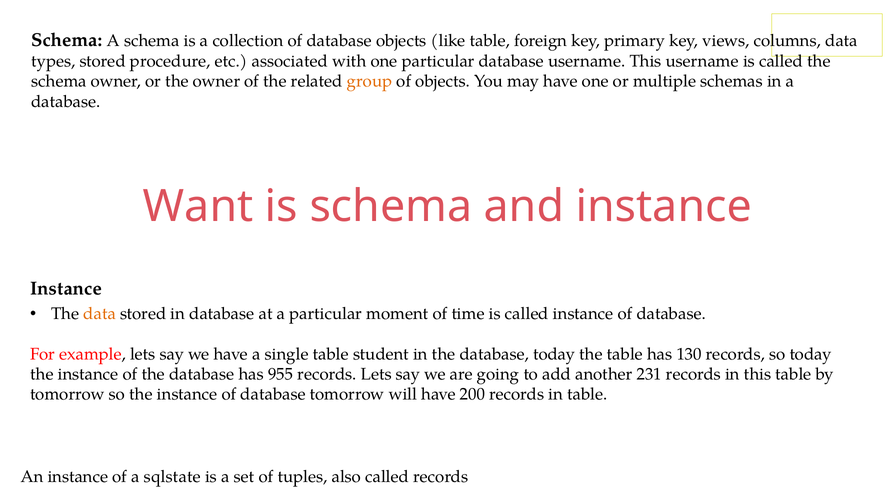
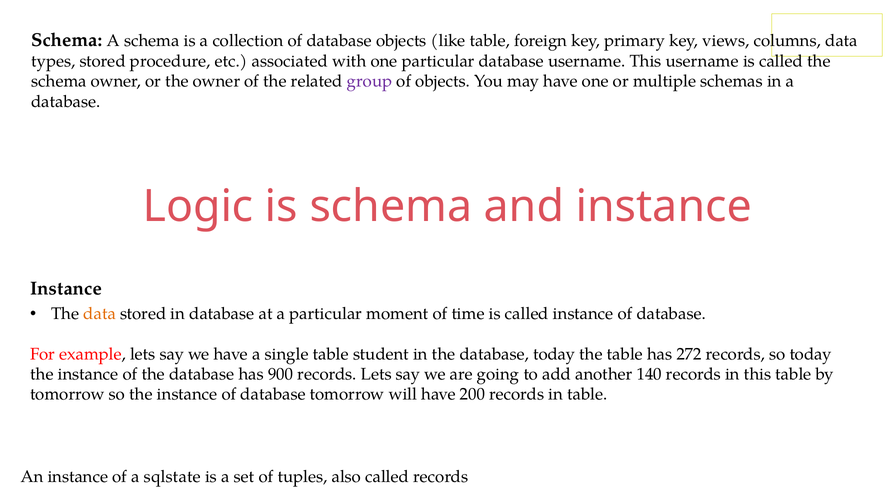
group colour: orange -> purple
Want: Want -> Logic
130: 130 -> 272
955: 955 -> 900
231: 231 -> 140
